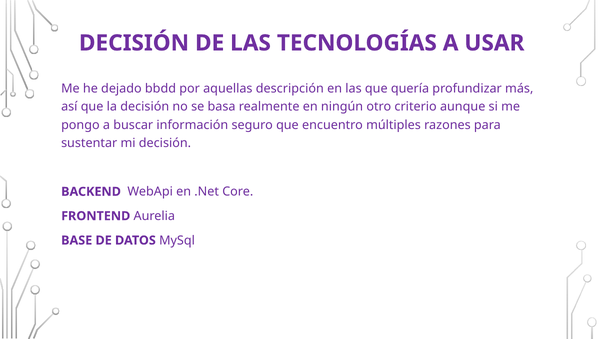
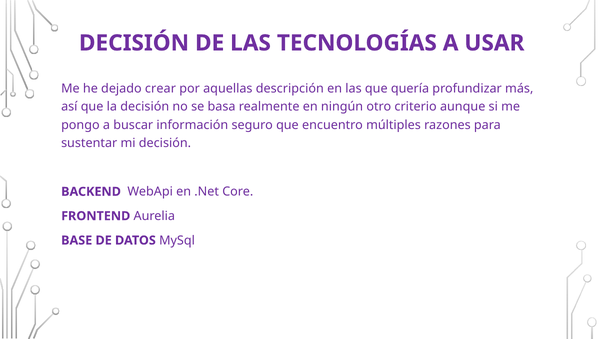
bbdd: bbdd -> crear
